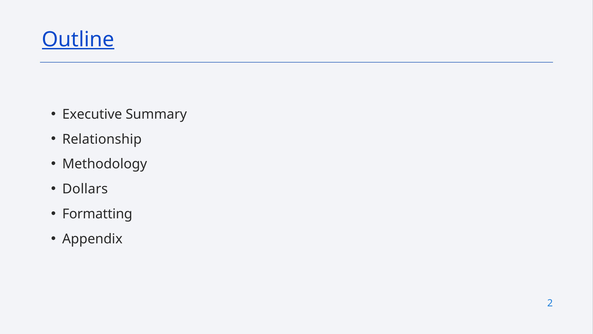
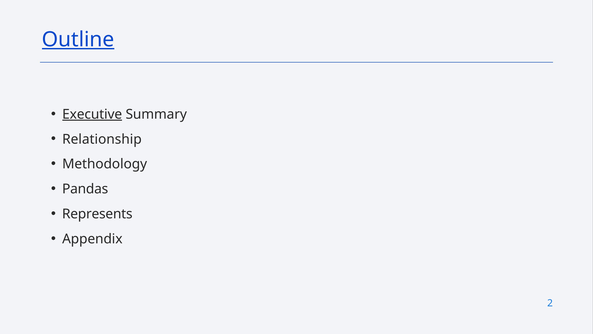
Executive underline: none -> present
Dollars: Dollars -> Pandas
Formatting: Formatting -> Represents
